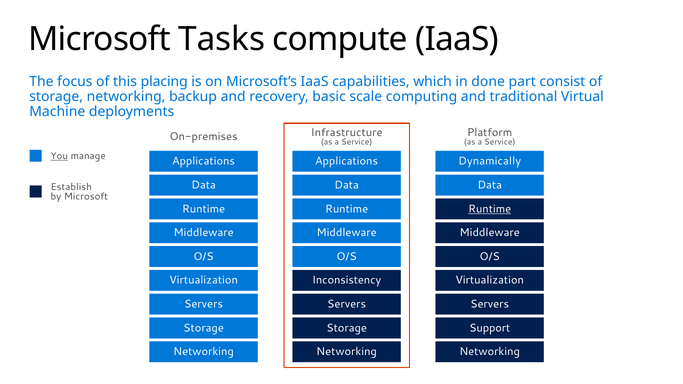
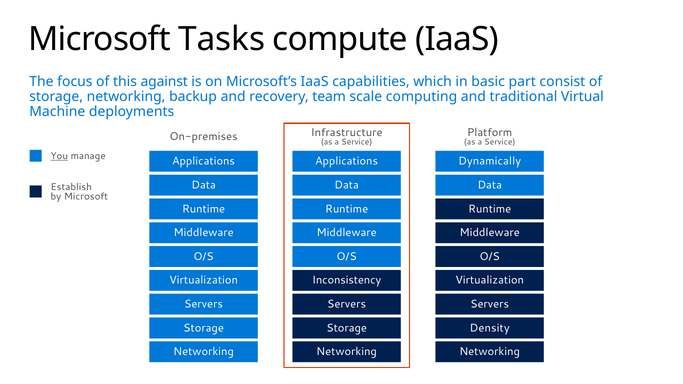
placing: placing -> against
done: done -> basic
basic: basic -> team
Runtime at (490, 209) underline: present -> none
Support: Support -> Density
